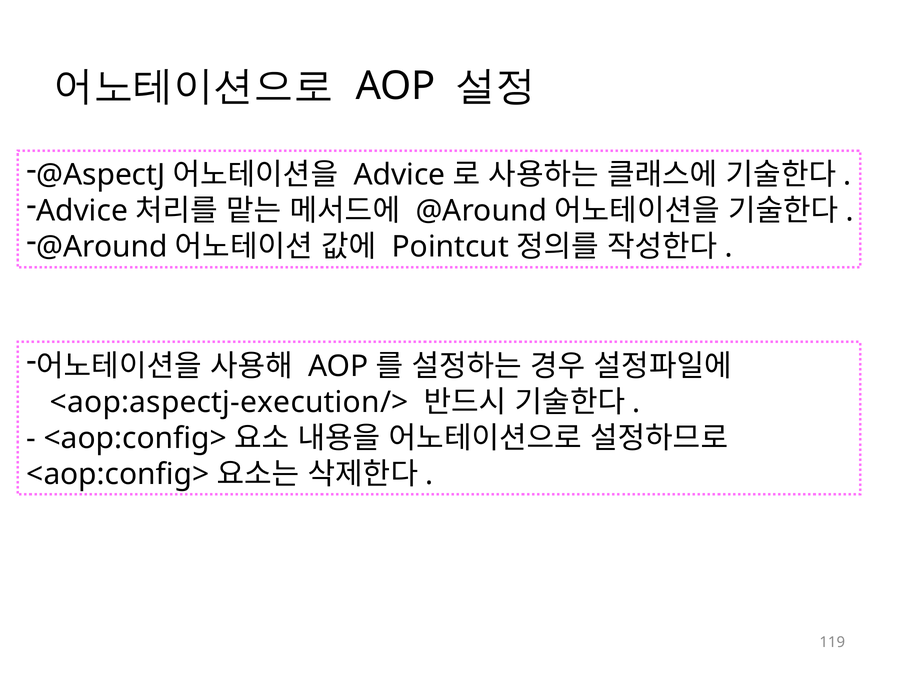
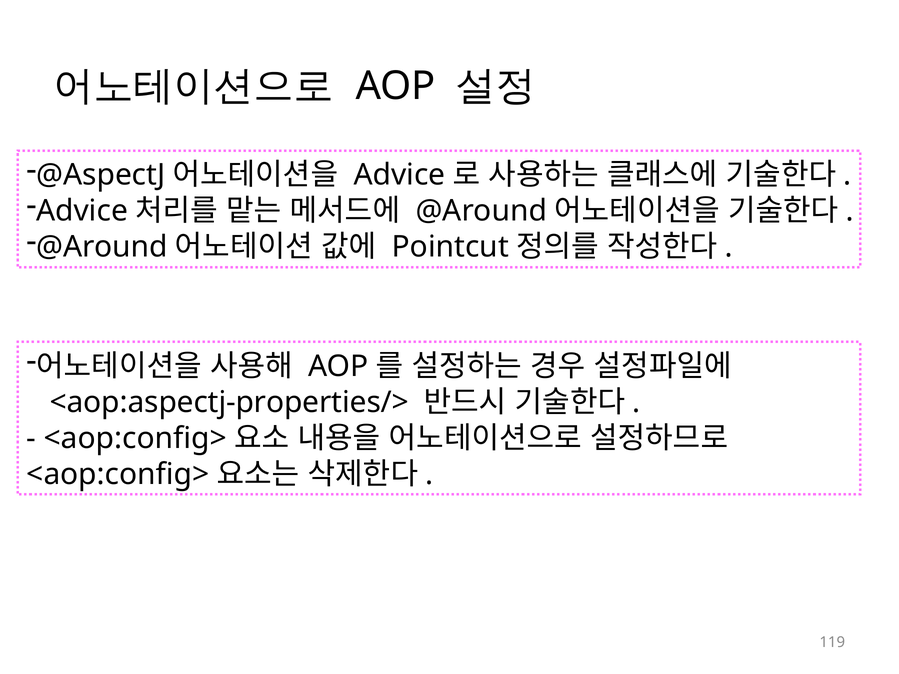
<aop:aspectj-execution/>: <aop:aspectj-execution/> -> <aop:aspectj-properties/>
